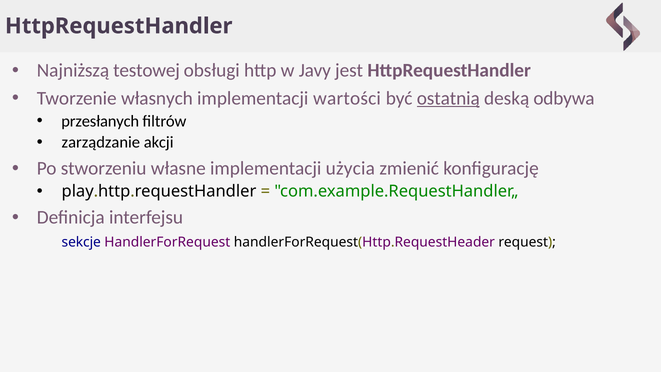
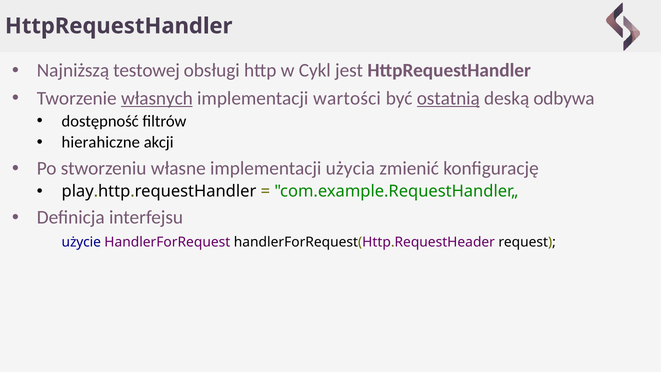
Javy: Javy -> Cykl
własnych underline: none -> present
przesłanych: przesłanych -> dostępność
zarządzanie: zarządzanie -> hierahiczne
sekcje: sekcje -> użycie
